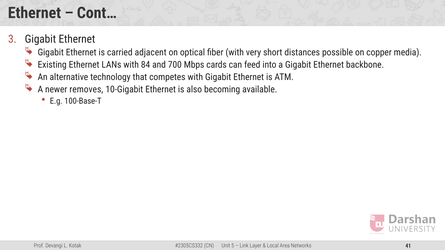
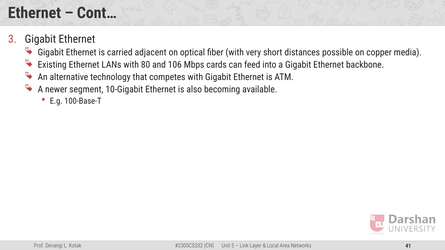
84: 84 -> 80
700: 700 -> 106
removes: removes -> segment
